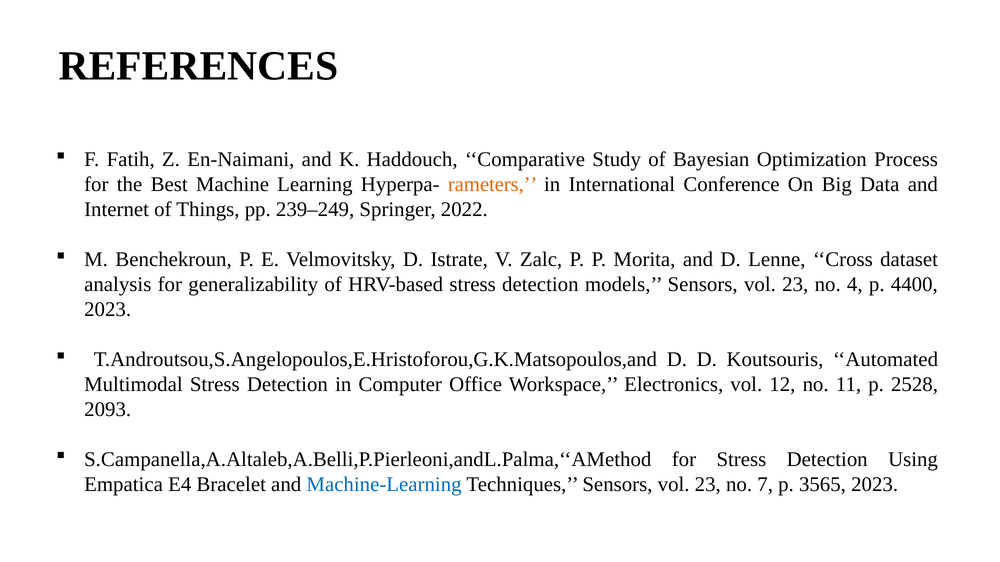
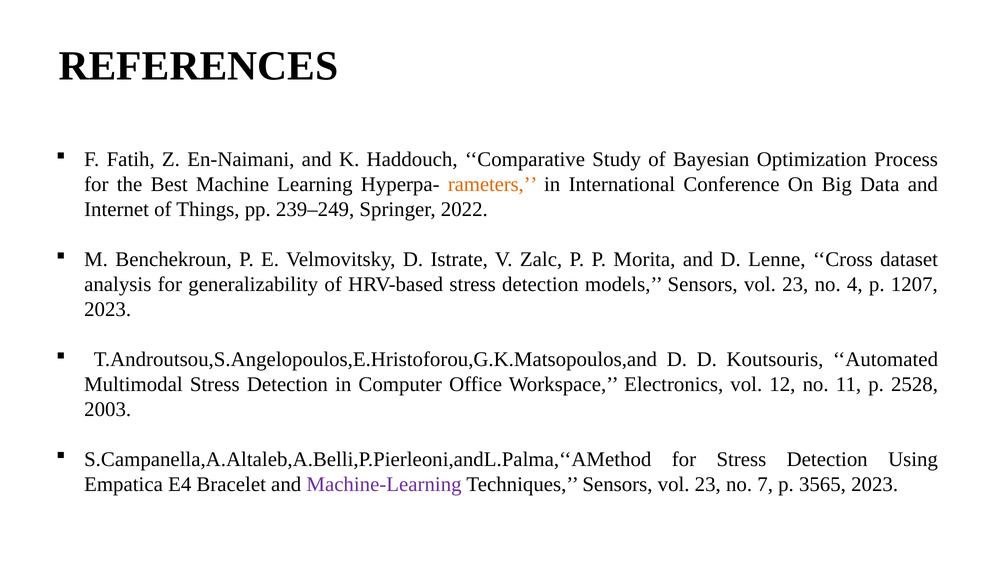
4400: 4400 -> 1207
2093: 2093 -> 2003
Machine-Learning colour: blue -> purple
